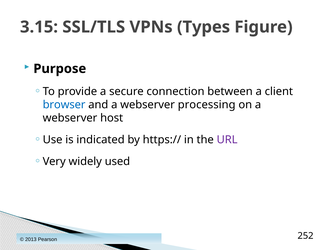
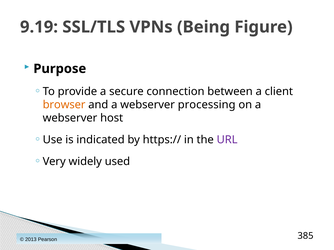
3.15: 3.15 -> 9.19
Types: Types -> Being
browser colour: blue -> orange
252: 252 -> 385
